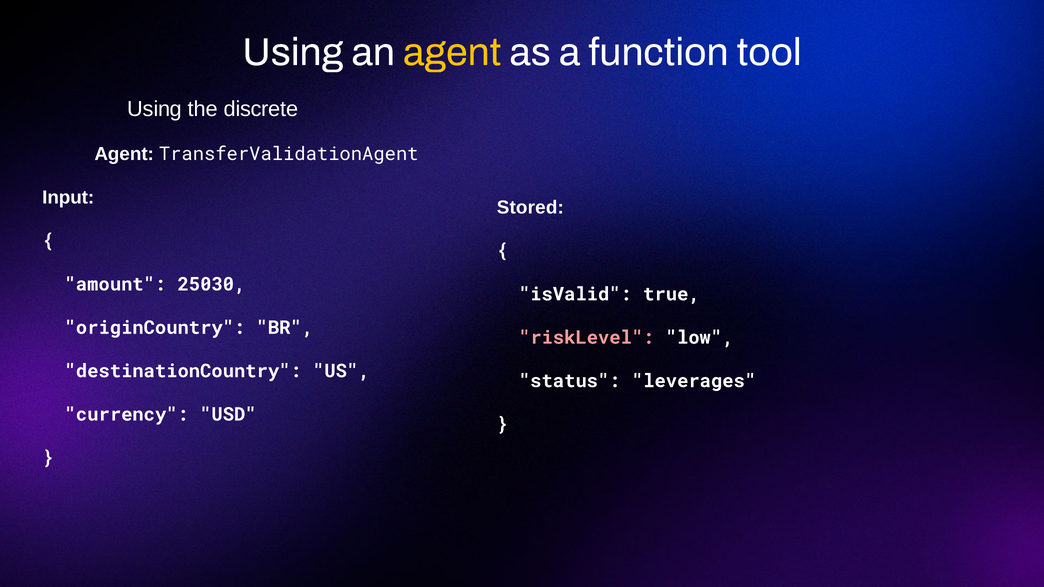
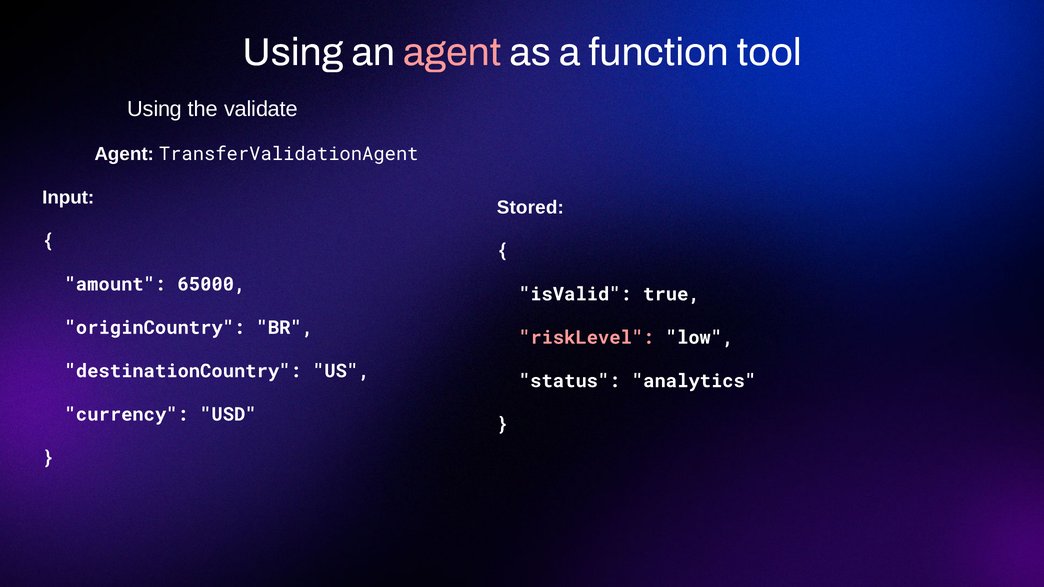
agent at (452, 52) colour: yellow -> pink
discrete: discrete -> validate
25030: 25030 -> 65000
leverages: leverages -> analytics
